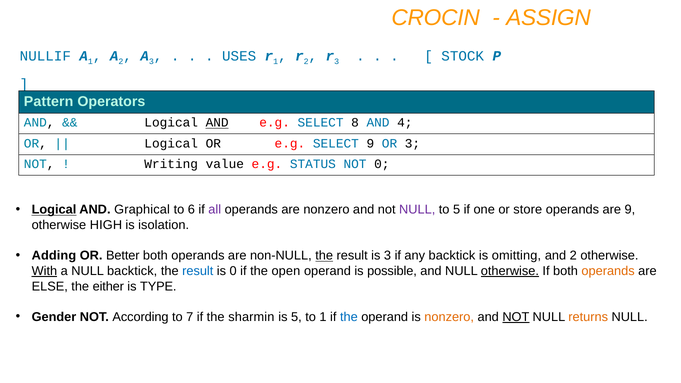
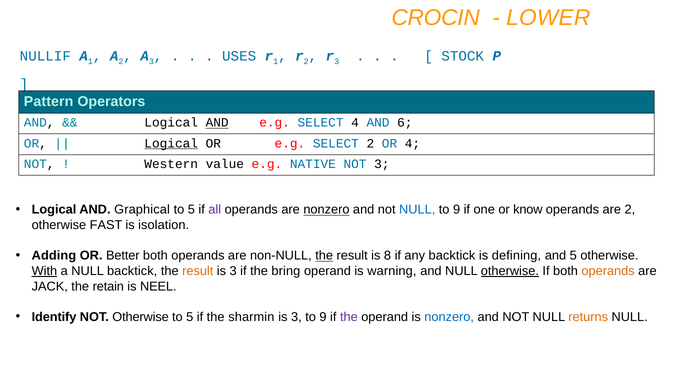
ASSIGN: ASSIGN -> LOWER
SELECT 8: 8 -> 4
4: 4 -> 6
Logical at (171, 143) underline: none -> present
SELECT 9: 9 -> 2
OR 3: 3 -> 4
Writing: Writing -> Western
STATUS: STATUS -> NATIVE
NOT 0: 0 -> 3
Logical at (54, 210) underline: present -> none
6 at (191, 210): 6 -> 5
nonzero at (326, 210) underline: none -> present
NULL at (417, 210) colour: purple -> blue
5 at (457, 210): 5 -> 9
store: store -> know
are 9: 9 -> 2
HIGH: HIGH -> FAST
is 3: 3 -> 8
omitting: omitting -> defining
and 2: 2 -> 5
result at (198, 271) colour: blue -> orange
0 at (233, 271): 0 -> 3
open: open -> bring
possible: possible -> warning
ELSE: ELSE -> JACK
either: either -> retain
TYPE: TYPE -> NEEL
Gender: Gender -> Identify
NOT According: According -> Otherwise
7 at (190, 317): 7 -> 5
5 at (296, 317): 5 -> 3
1 at (323, 317): 1 -> 9
the at (349, 317) colour: blue -> purple
nonzero at (449, 317) colour: orange -> blue
NOT at (516, 317) underline: present -> none
